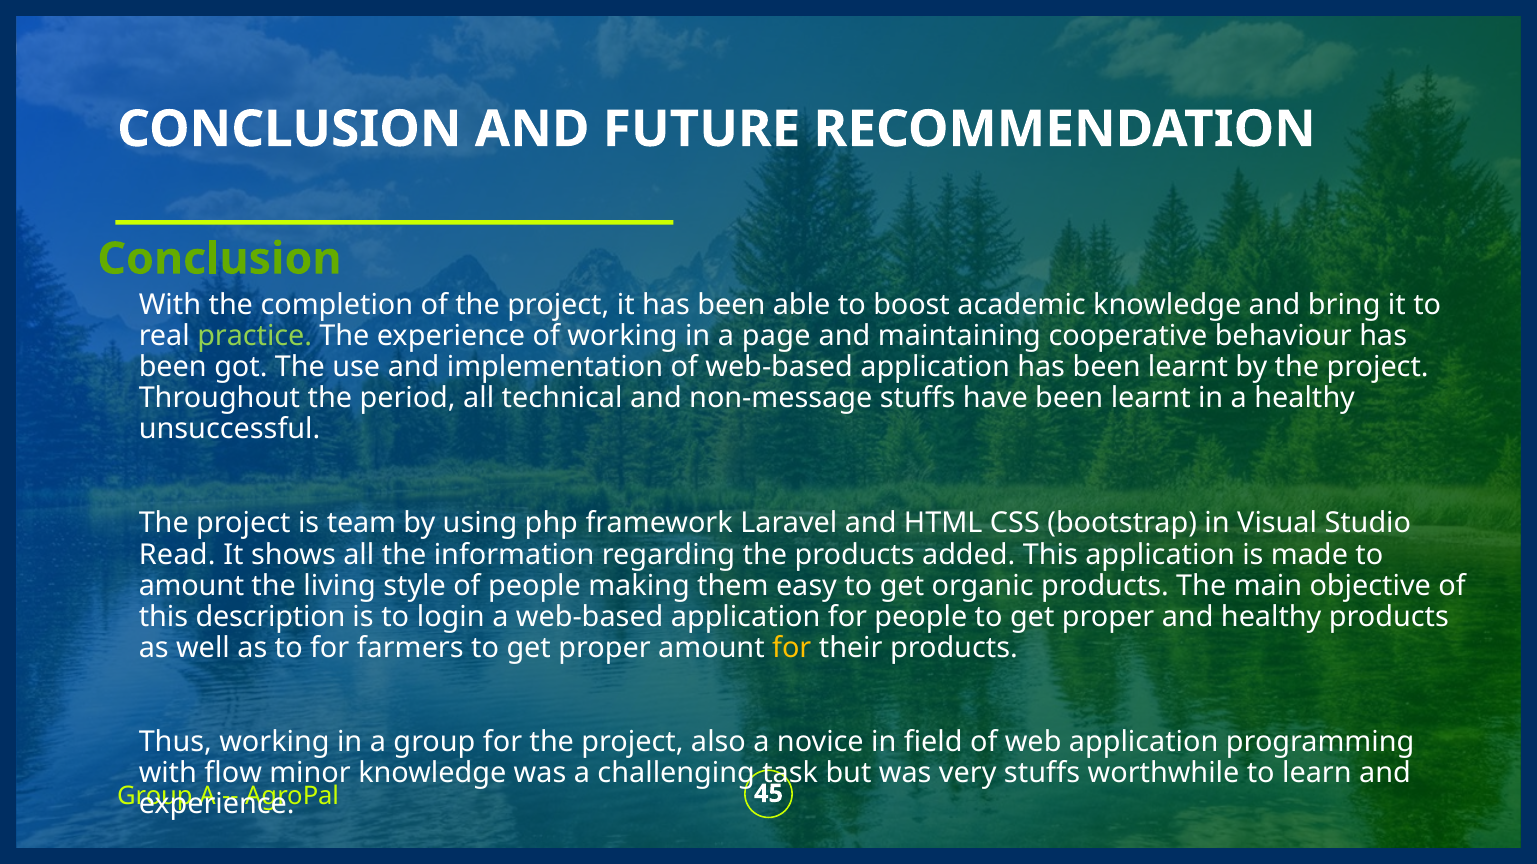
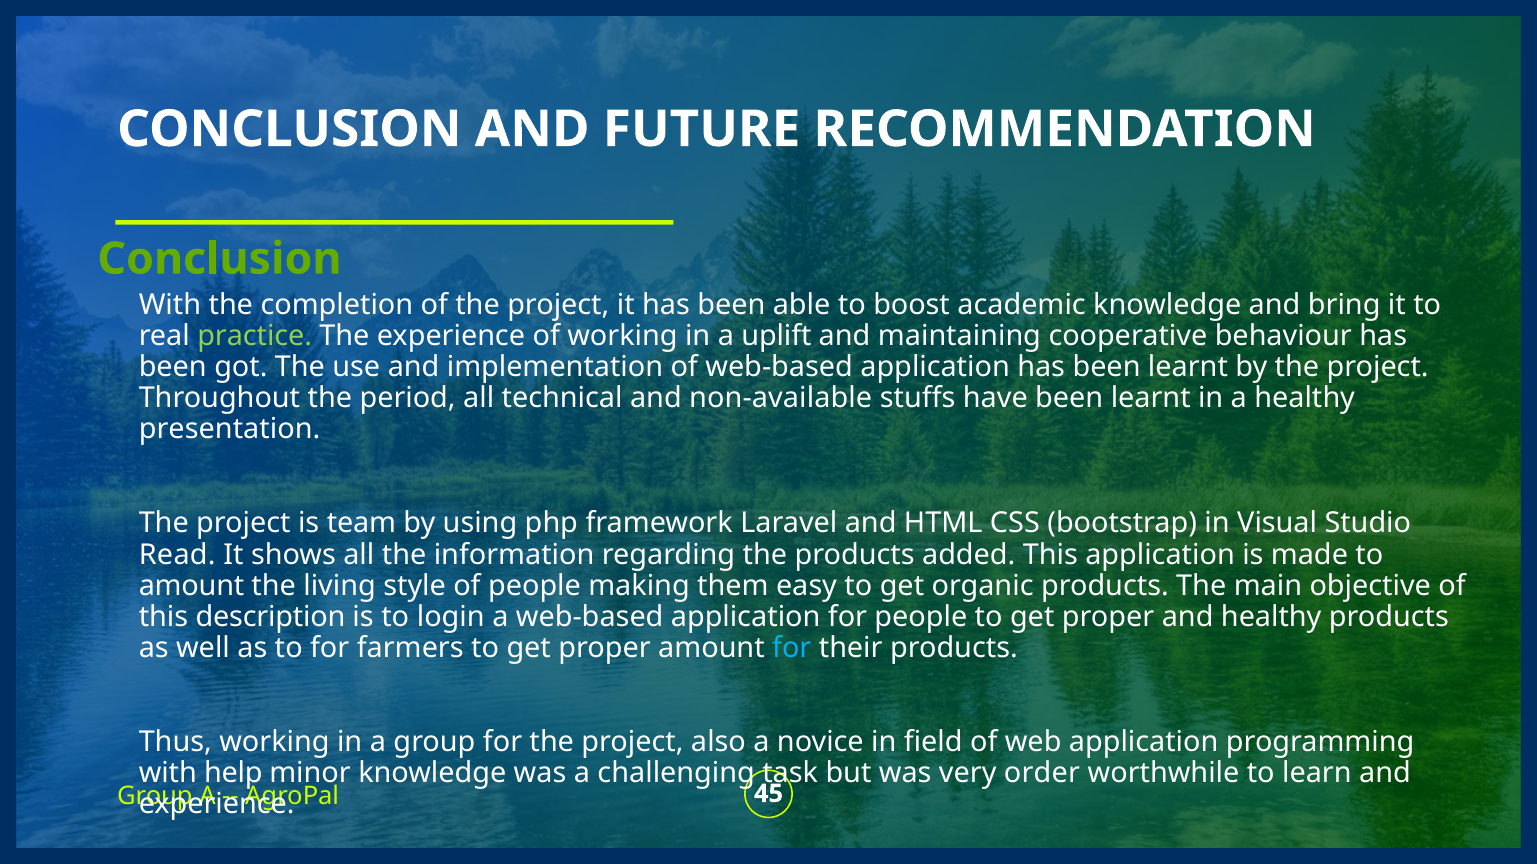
page: page -> uplift
non-message: non-message -> non-available
unsuccessful: unsuccessful -> presentation
for at (792, 648) colour: yellow -> light blue
flow: flow -> help
very stuffs: stuffs -> order
